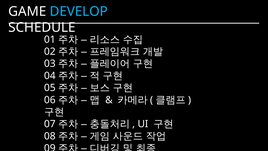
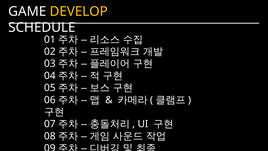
DEVELOP colour: light blue -> yellow
